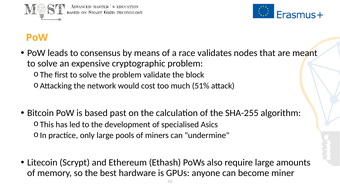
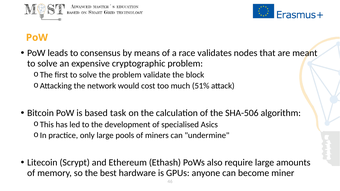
past: past -> task
SHA-255: SHA-255 -> SHA-506
